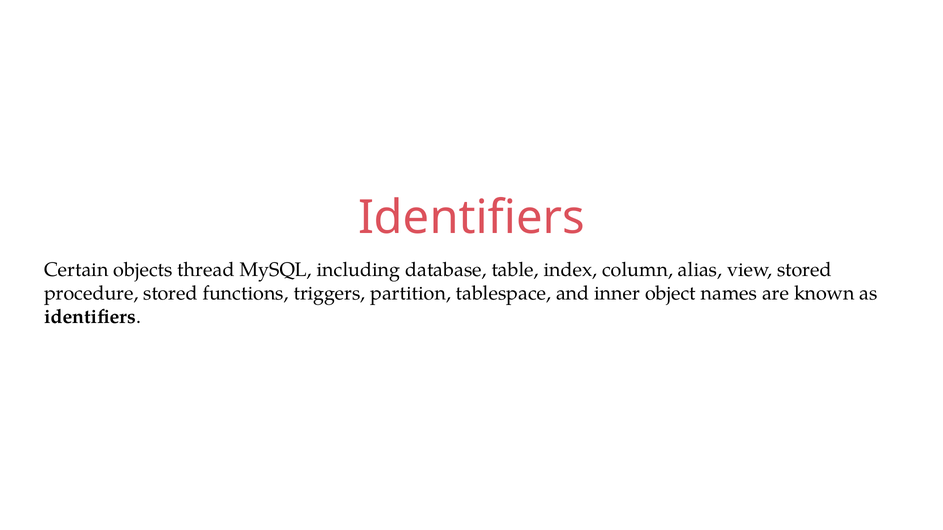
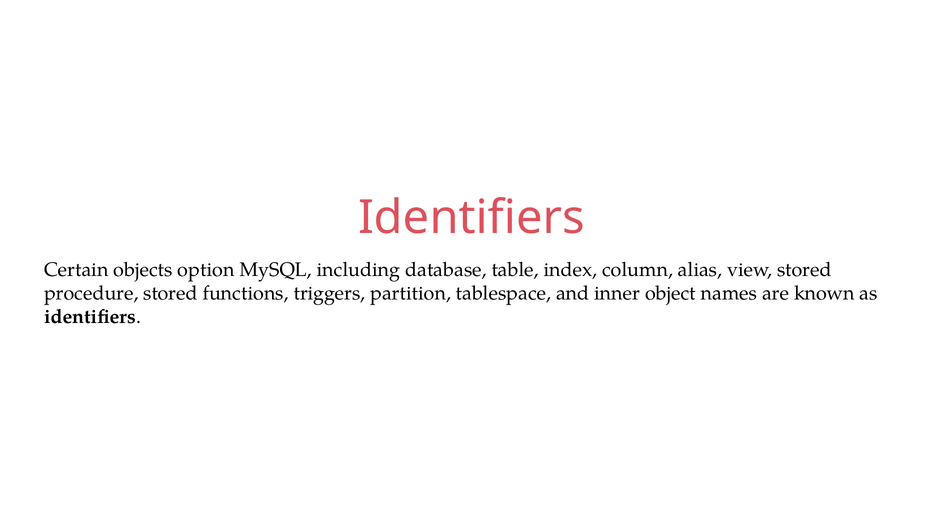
thread: thread -> option
